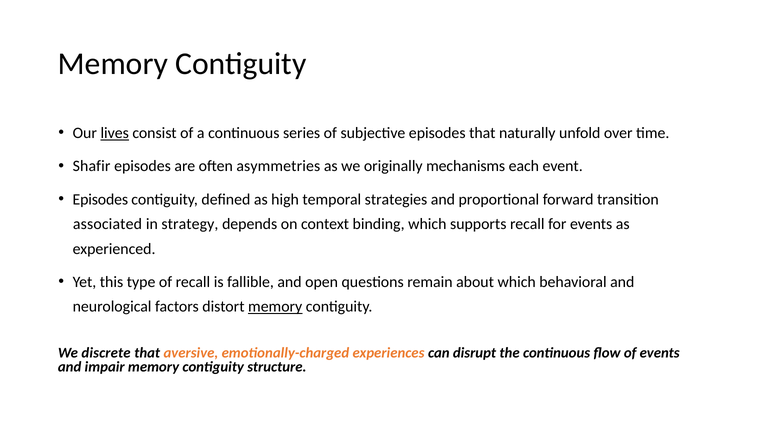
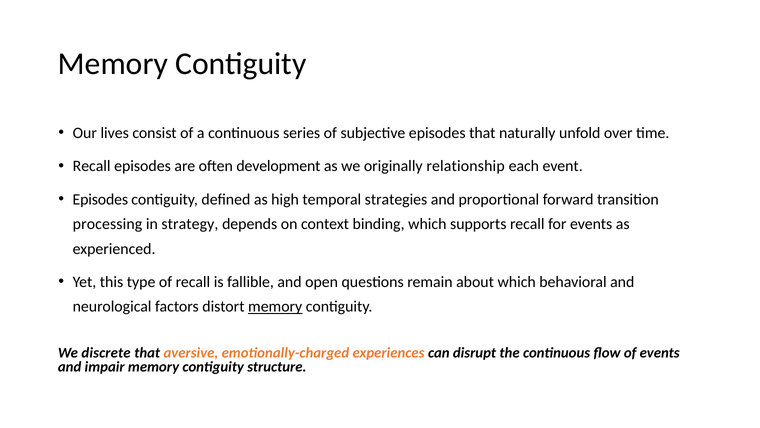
lives underline: present -> none
Shafir at (92, 166): Shafir -> Recall
asymmetries: asymmetries -> development
mechanisms: mechanisms -> relationship
associated: associated -> processing
